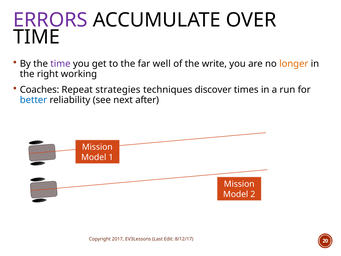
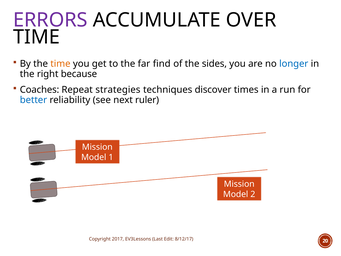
time at (60, 64) colour: purple -> orange
well: well -> find
write: write -> sides
longer colour: orange -> blue
working: working -> because
after: after -> ruler
